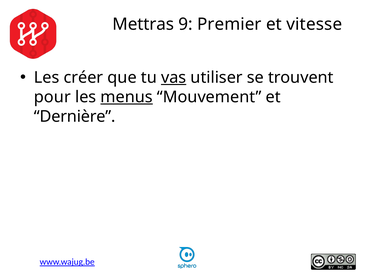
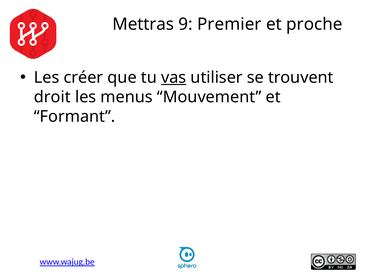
vitesse: vitesse -> proche
pour: pour -> droit
menus underline: present -> none
Dernière: Dernière -> Formant
